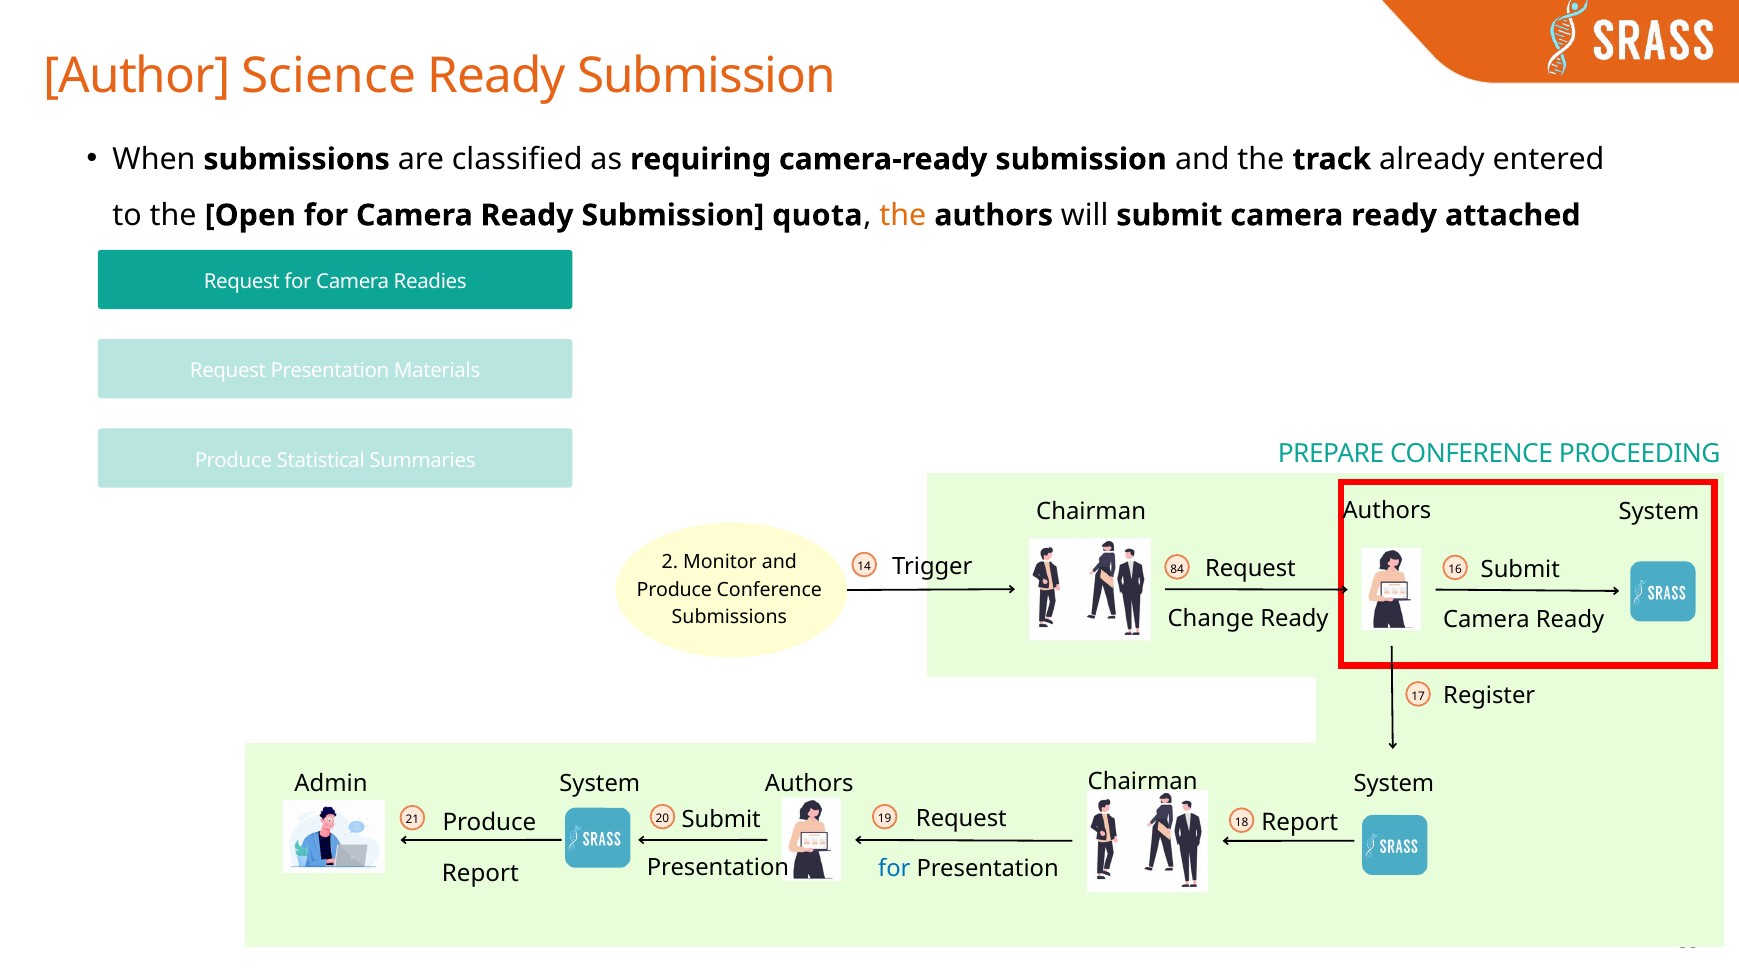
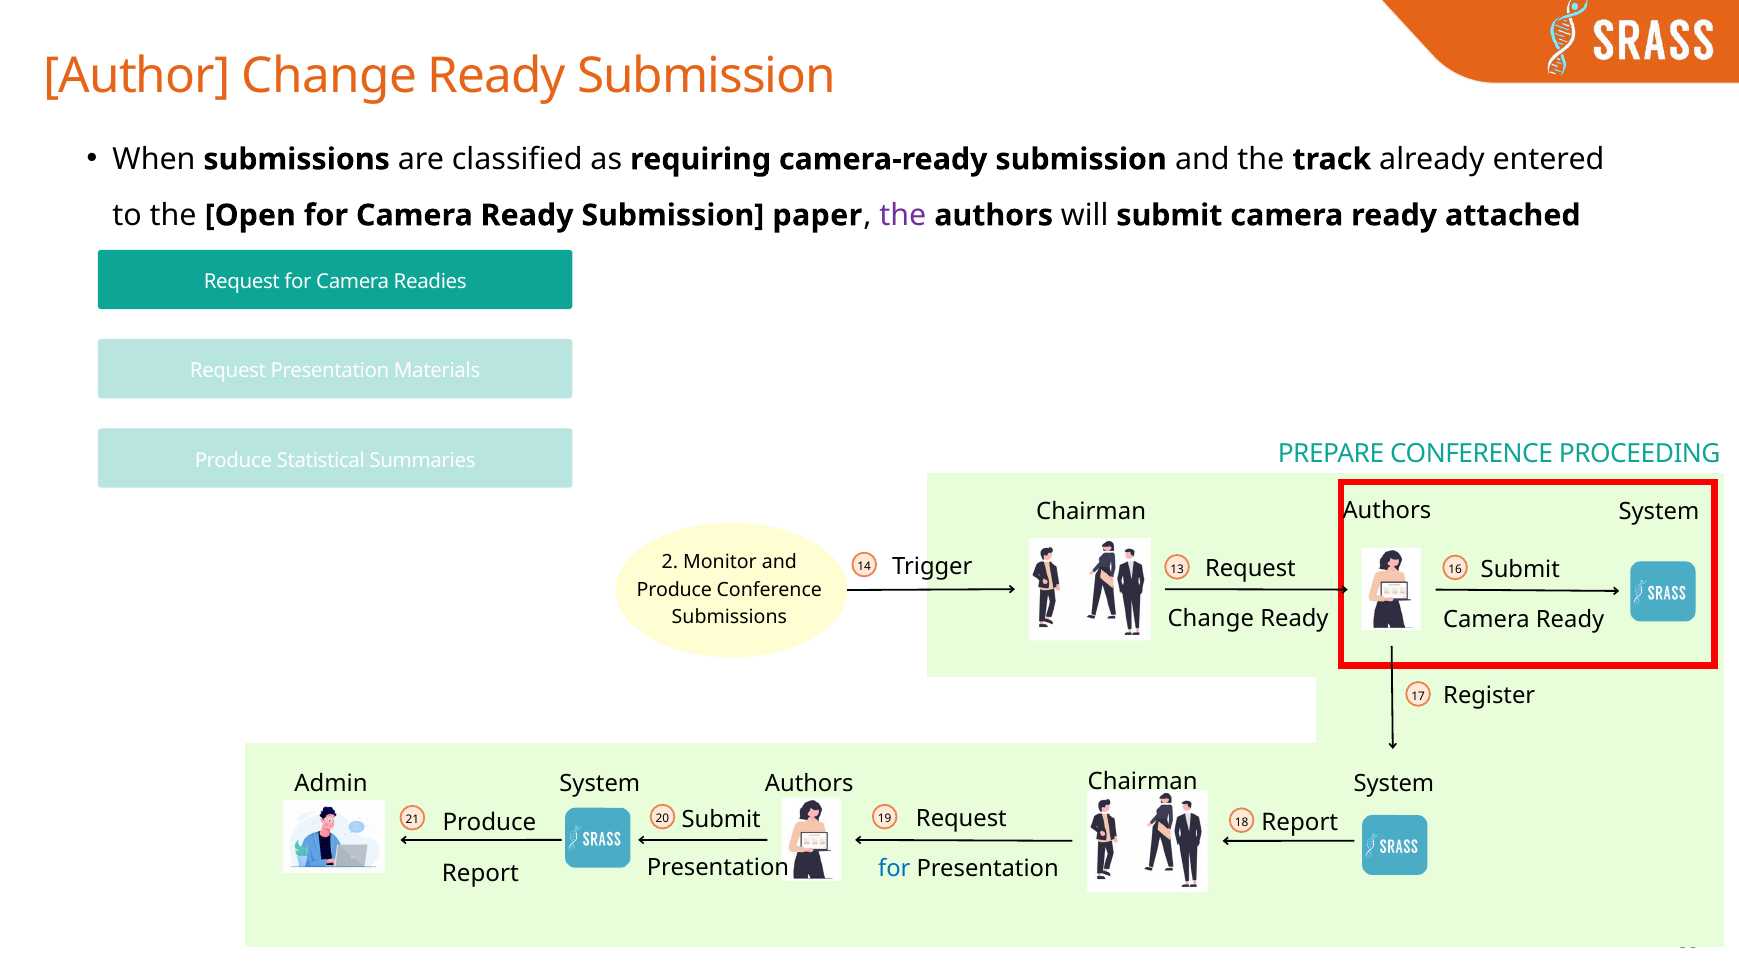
Author Science: Science -> Change
quota: quota -> paper
the at (903, 215) colour: orange -> purple
84: 84 -> 13
